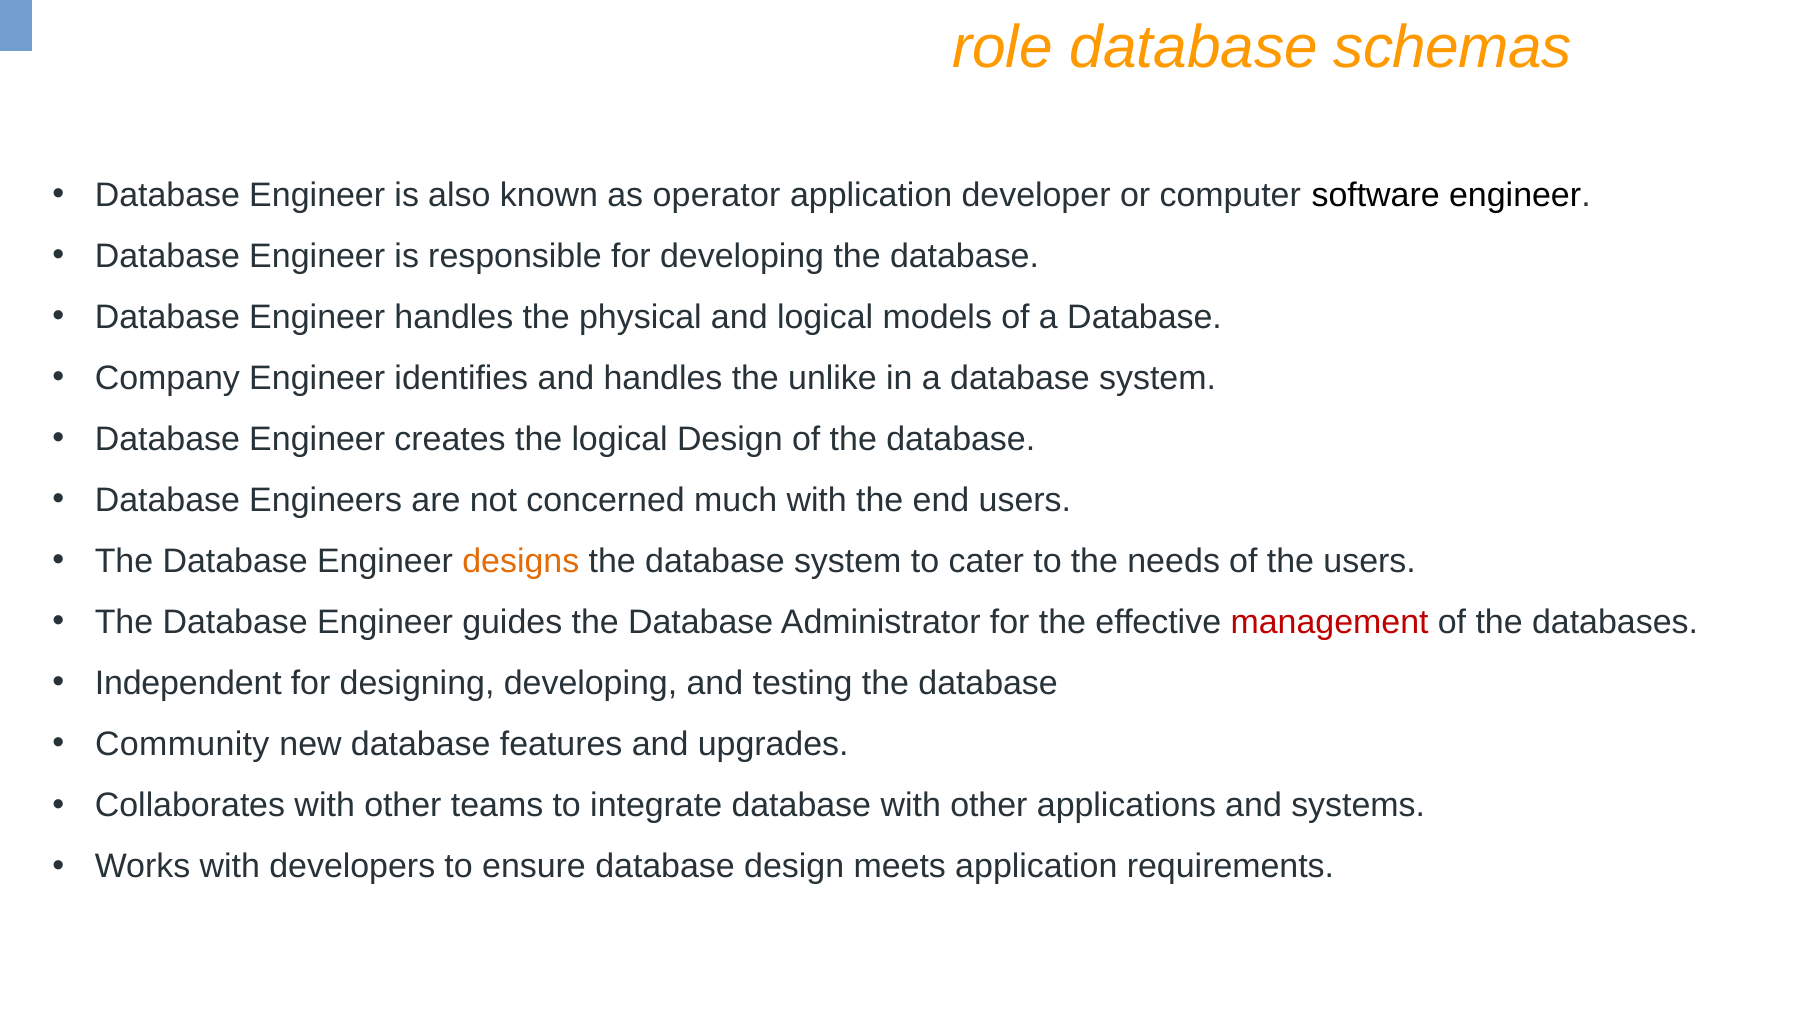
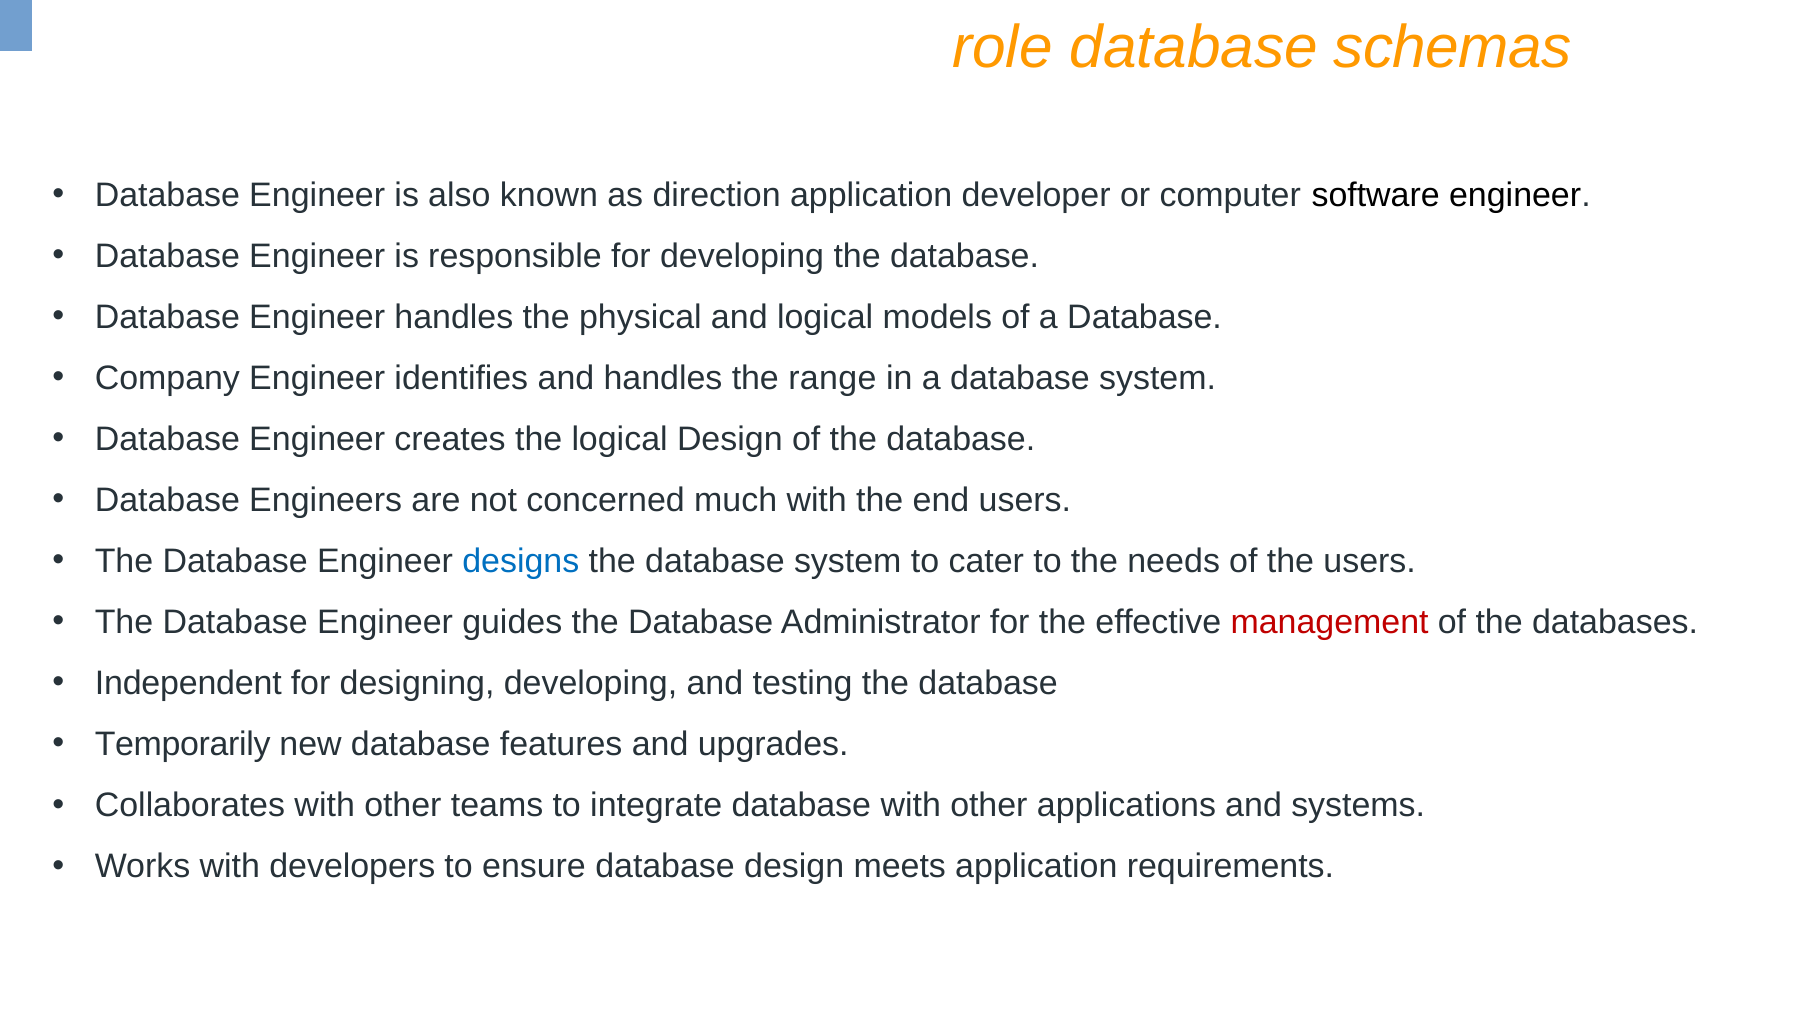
operator: operator -> direction
unlike: unlike -> range
designs colour: orange -> blue
Community: Community -> Temporarily
